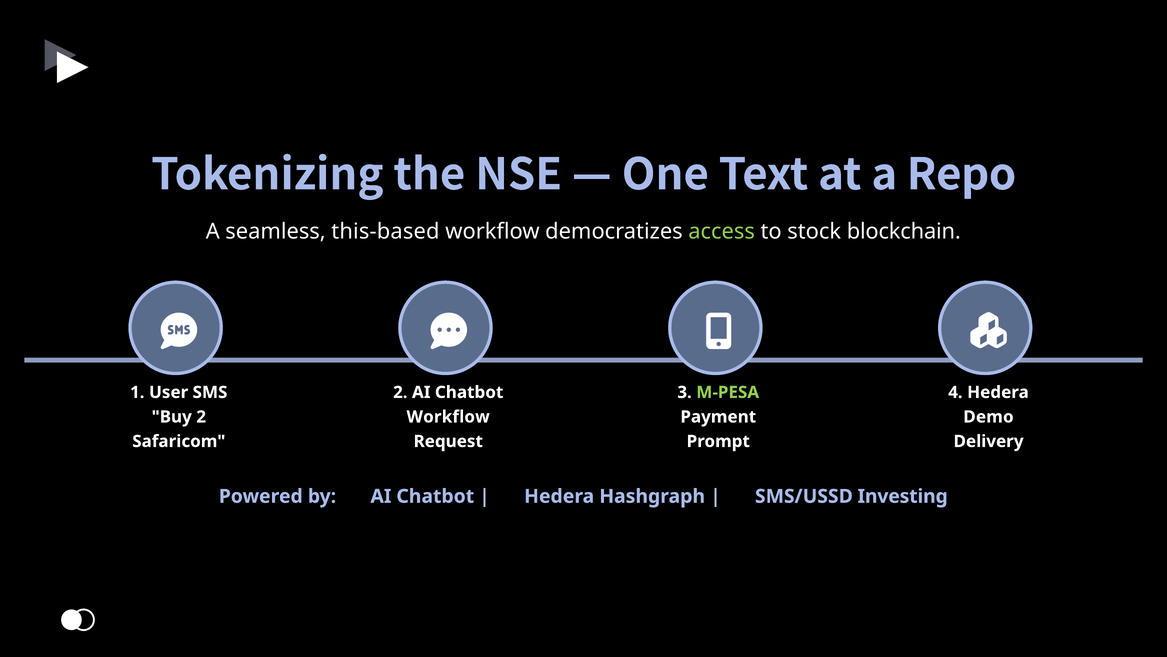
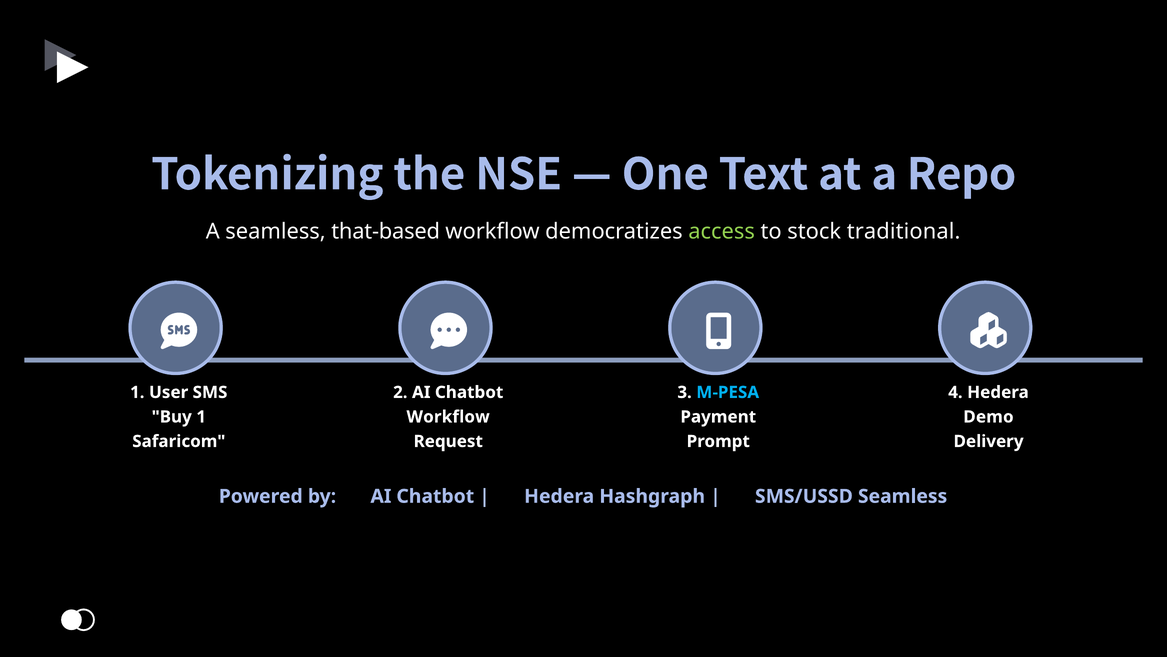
this-based: this-based -> that-based
blockchain: blockchain -> traditional
M-PESA colour: light green -> light blue
Buy 2: 2 -> 1
SMS/USSD Investing: Investing -> Seamless
